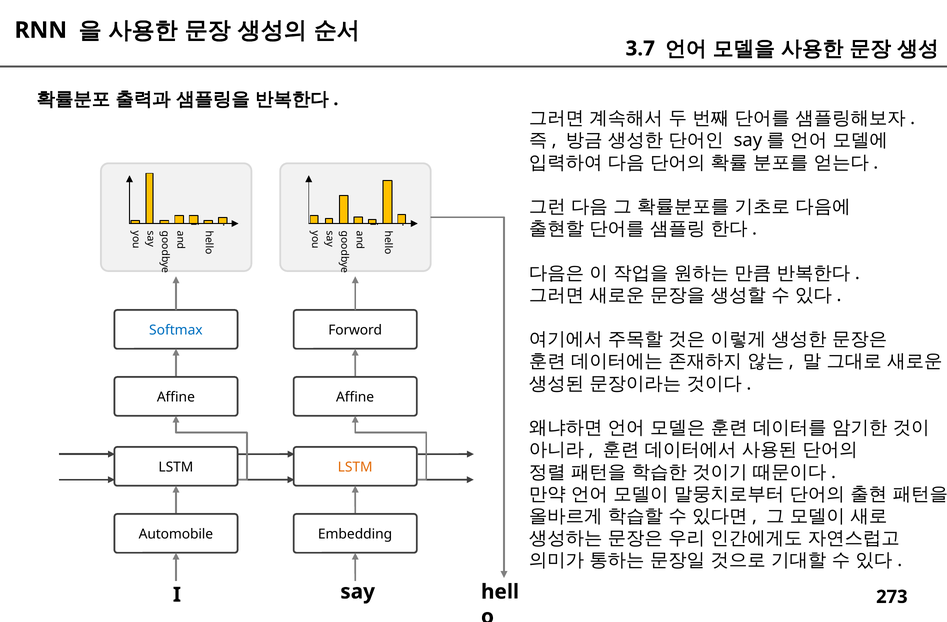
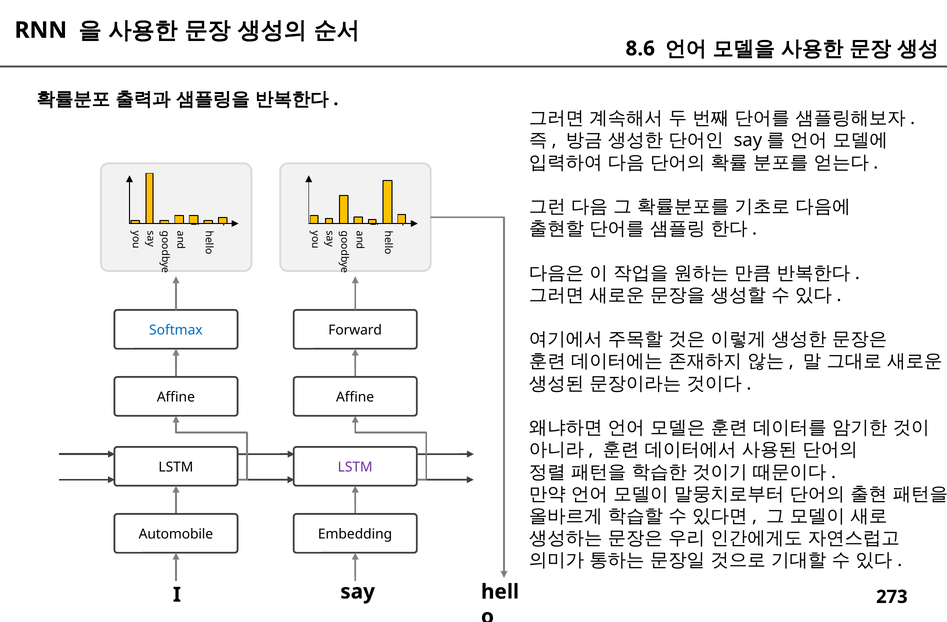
3.7: 3.7 -> 8.6
Forword: Forword -> Forward
LSTM at (355, 467) colour: orange -> purple
